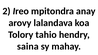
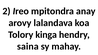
tahio: tahio -> kinga
